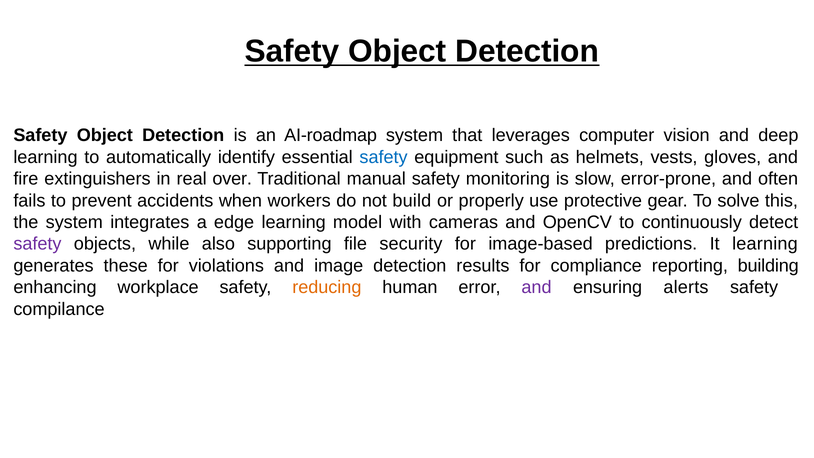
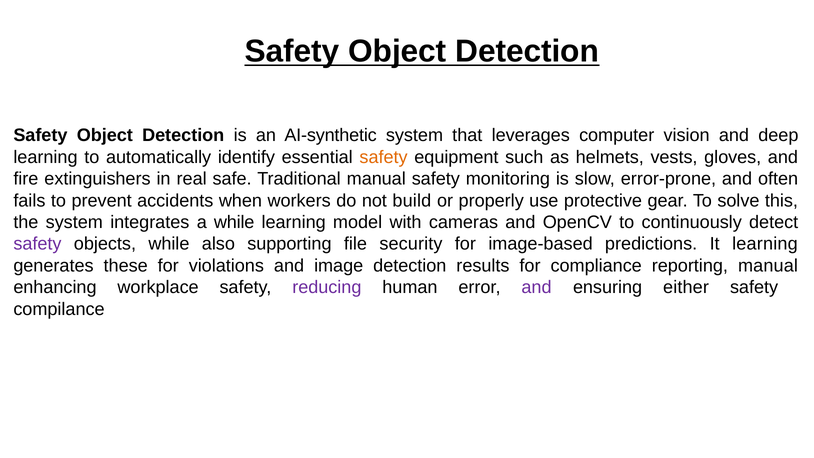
AI-roadmap: AI-roadmap -> AI-synthetic
safety at (384, 157) colour: blue -> orange
over: over -> safe
a edge: edge -> while
reporting building: building -> manual
reducing colour: orange -> purple
alerts: alerts -> either
